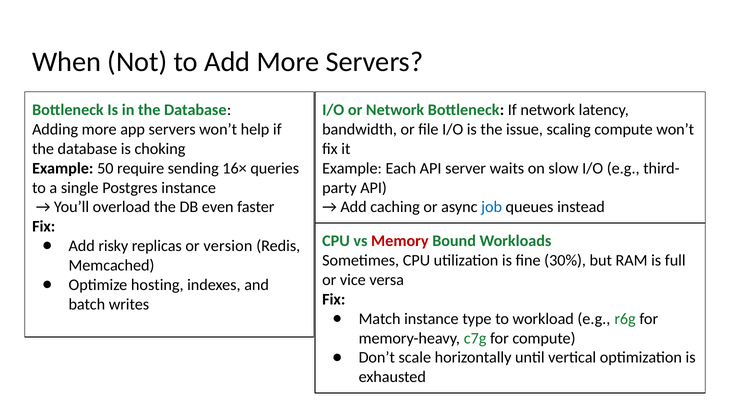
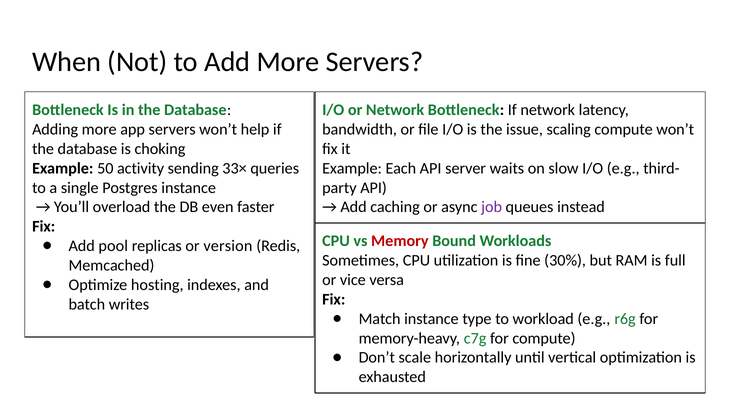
require: require -> activity
16×: 16× -> 33×
job colour: blue -> purple
risky: risky -> pool
